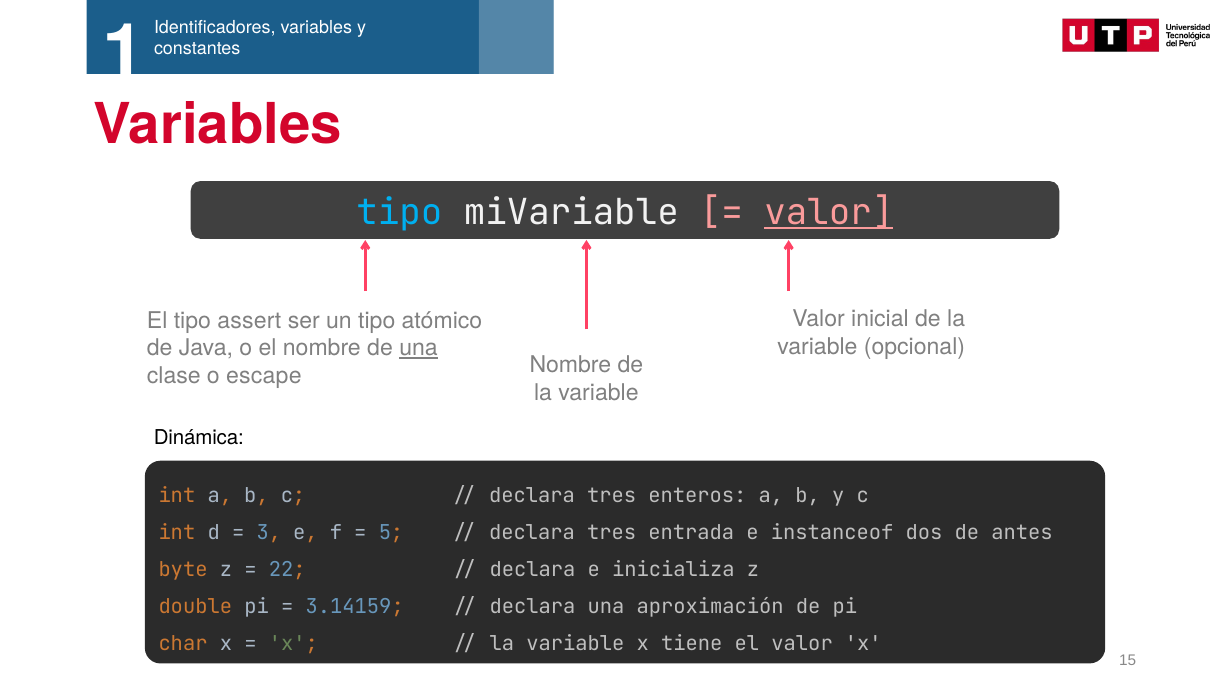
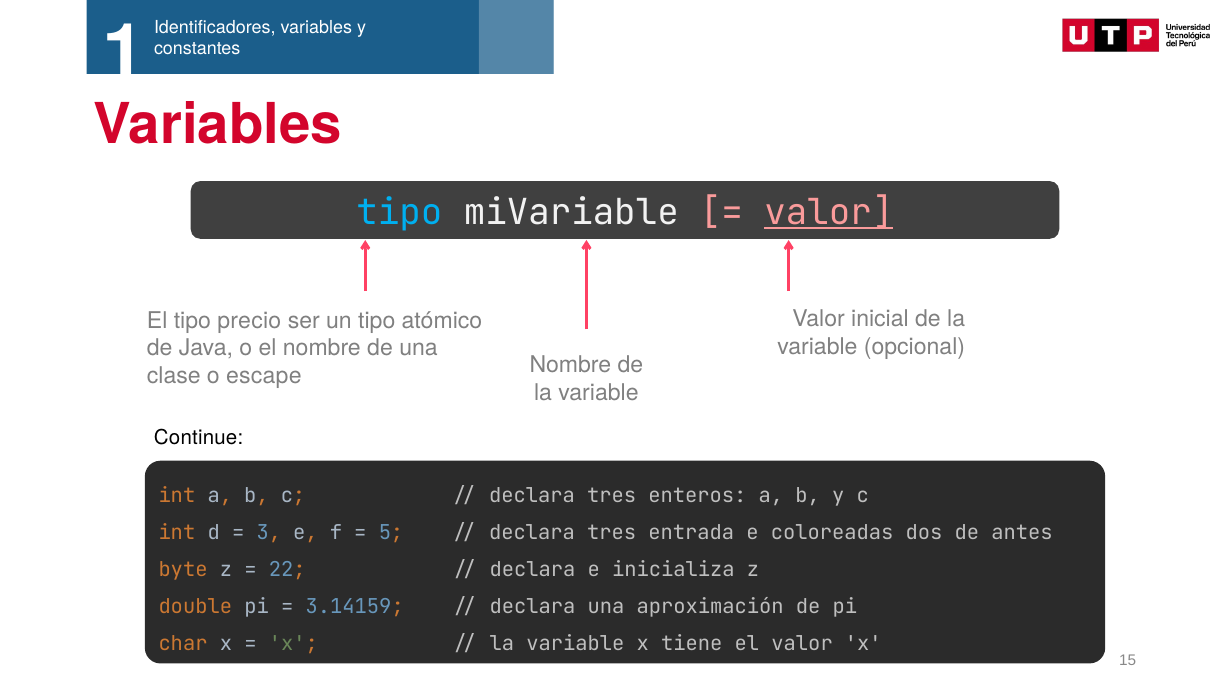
assert: assert -> precio
una at (419, 348) underline: present -> none
Dinámica: Dinámica -> Continue
instanceof: instanceof -> coloreadas
